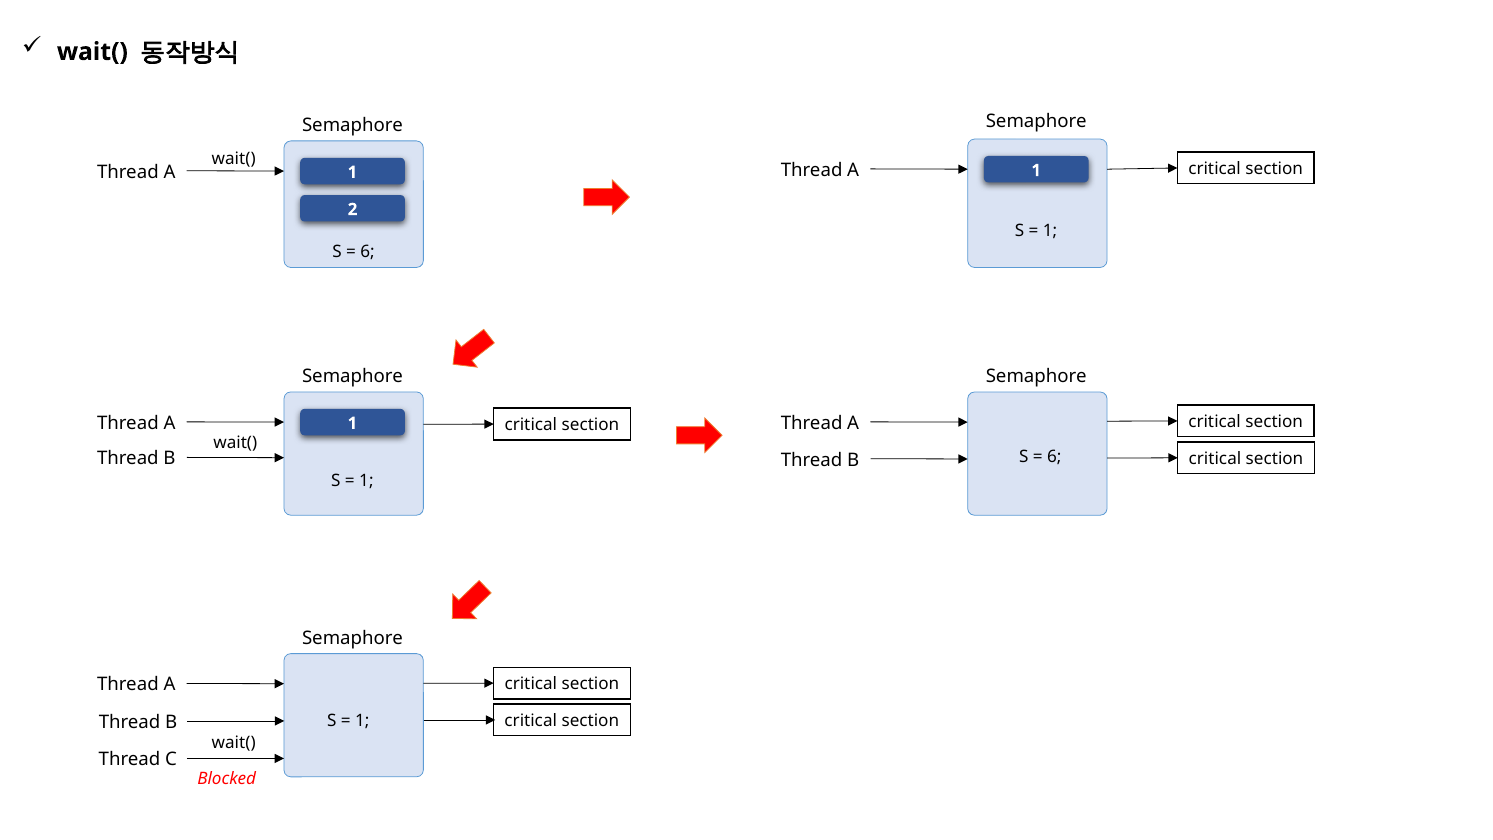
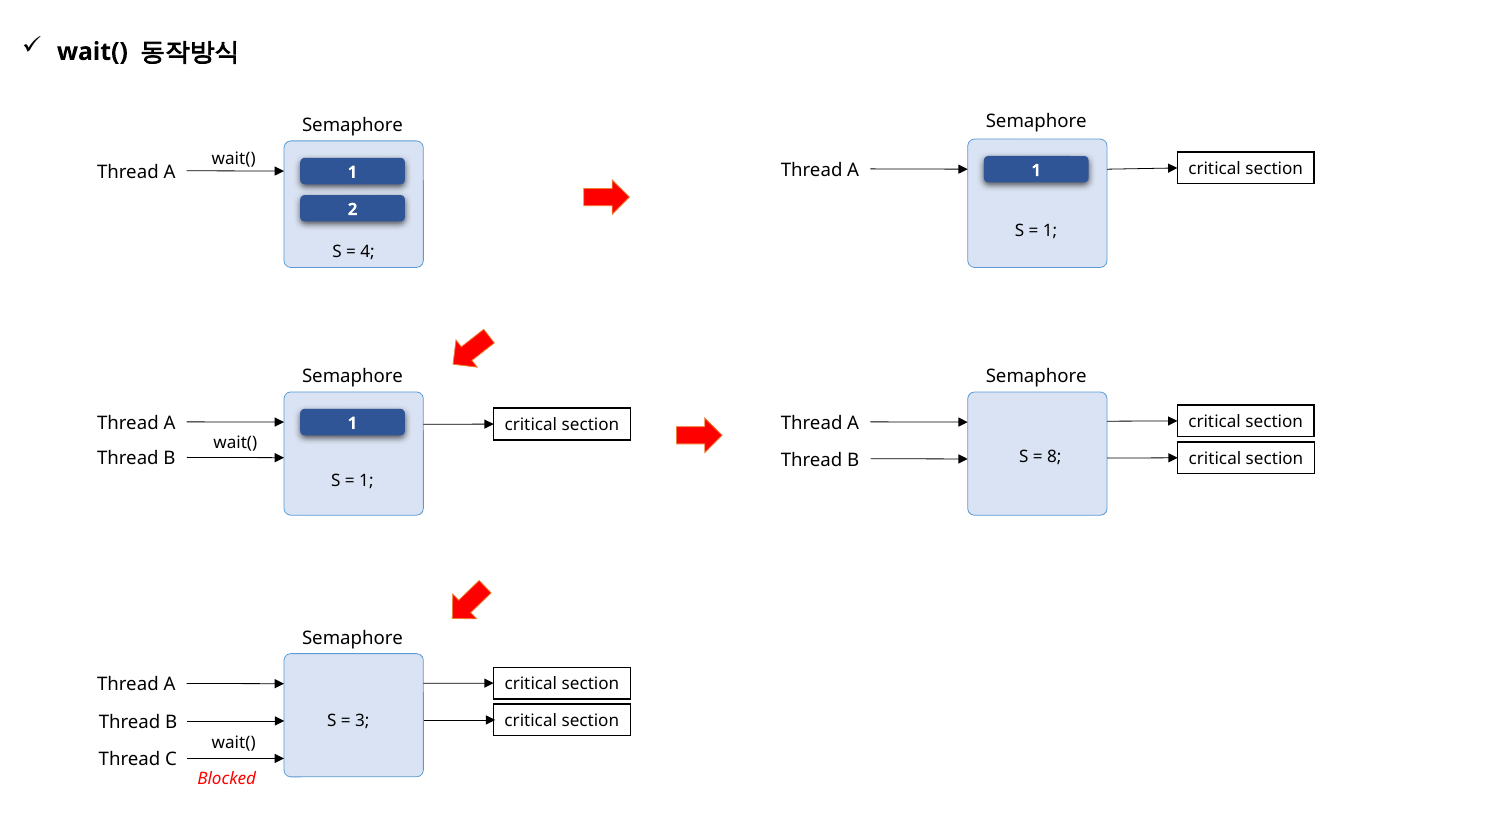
6 at (368, 252): 6 -> 4
6 at (1054, 457): 6 -> 8
1 at (362, 721): 1 -> 3
